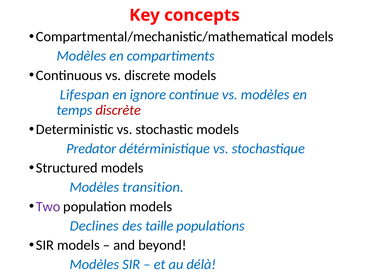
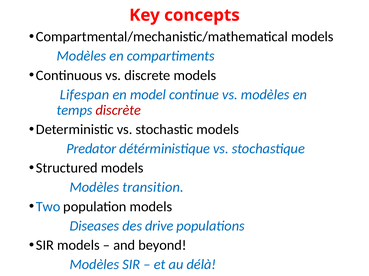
ignore: ignore -> model
Two colour: purple -> blue
Declines: Declines -> Diseases
taille: taille -> drive
